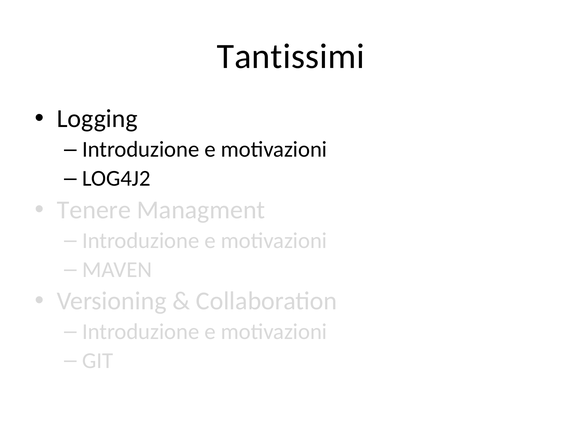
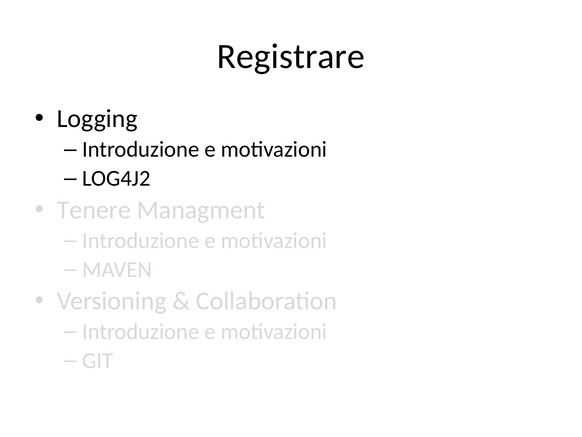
Tantissimi: Tantissimi -> Registrare
